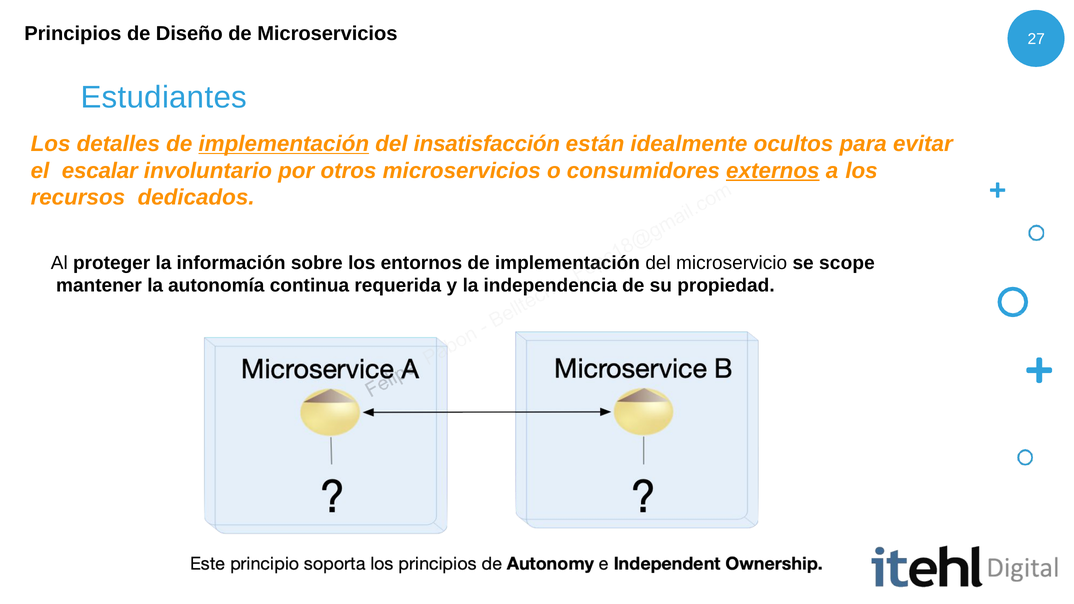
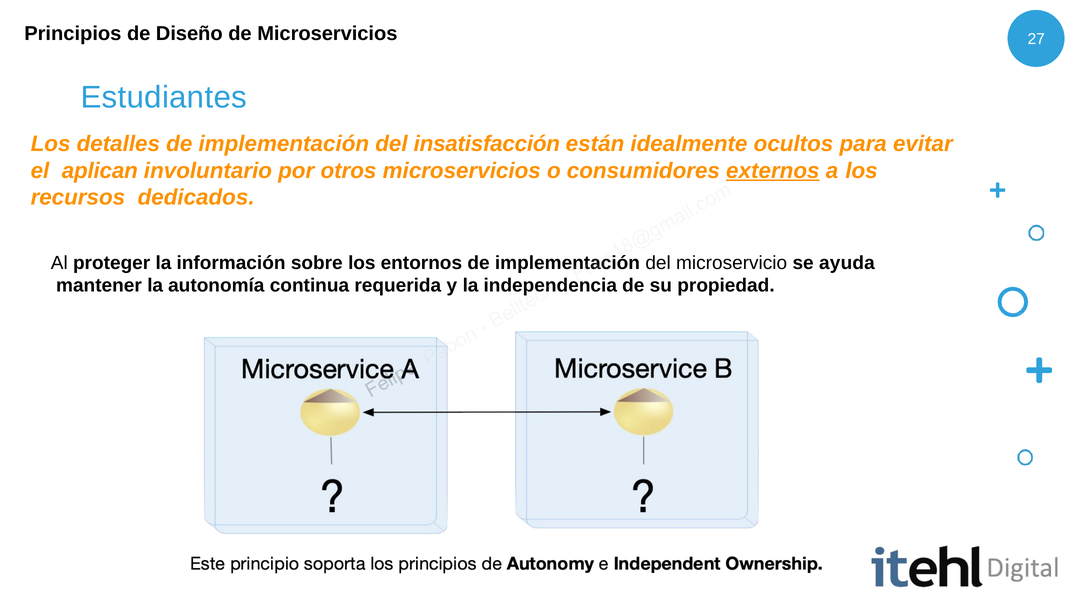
implementación at (284, 144) underline: present -> none
escalar: escalar -> aplican
scope: scope -> ayuda
